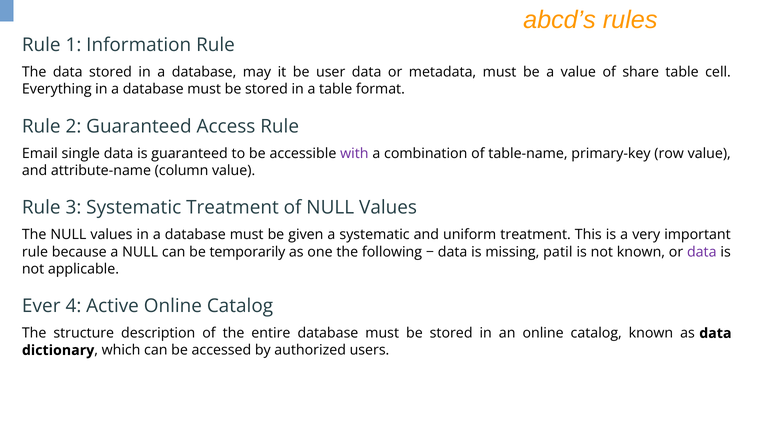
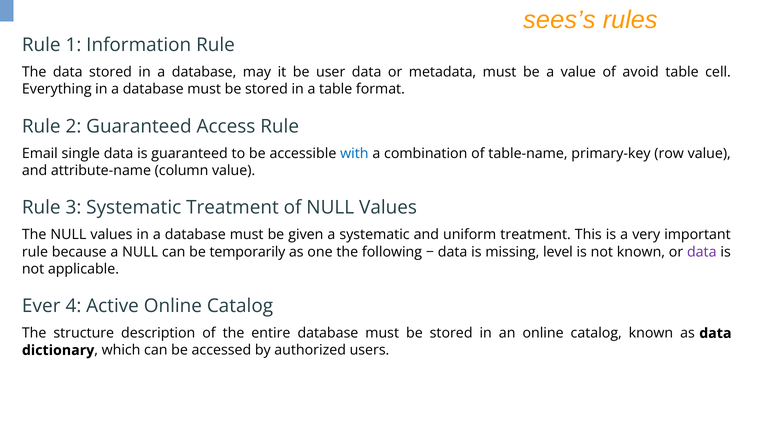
abcd’s: abcd’s -> sees’s
share: share -> avoid
with colour: purple -> blue
patil: patil -> level
